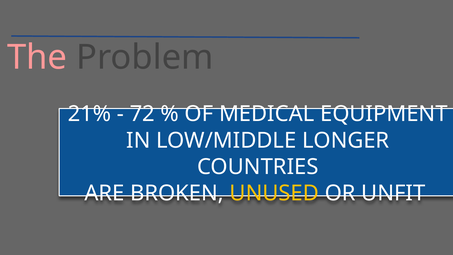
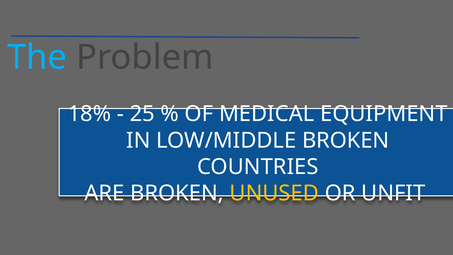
The colour: pink -> light blue
21%: 21% -> 18%
72: 72 -> 25
LOW/MIDDLE LONGER: LONGER -> BROKEN
